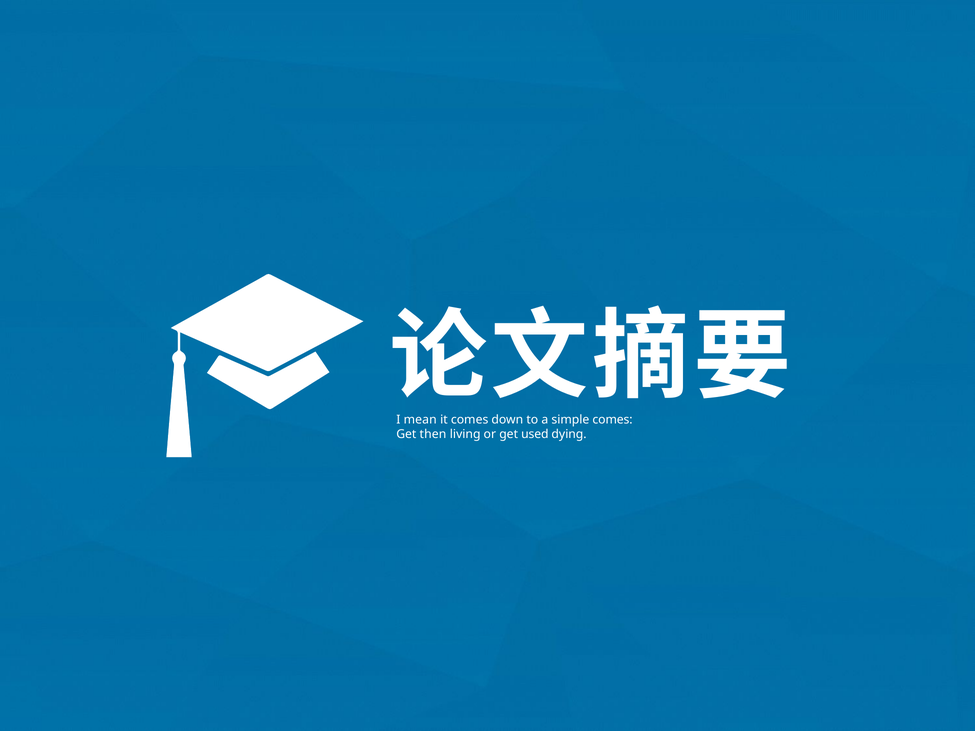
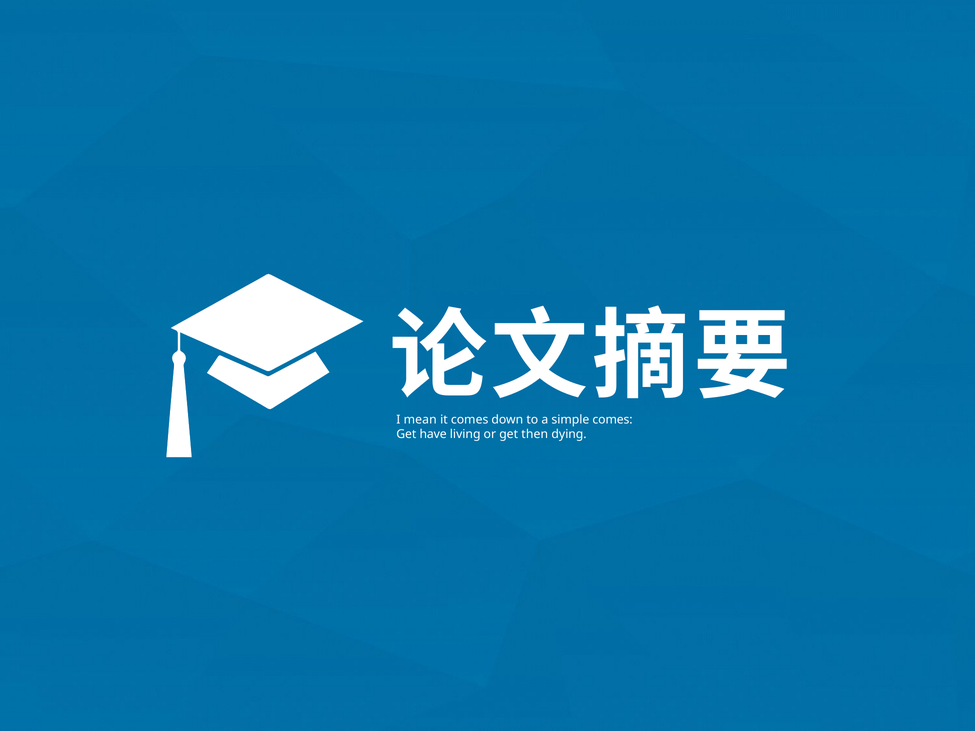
then: then -> have
used: used -> then
